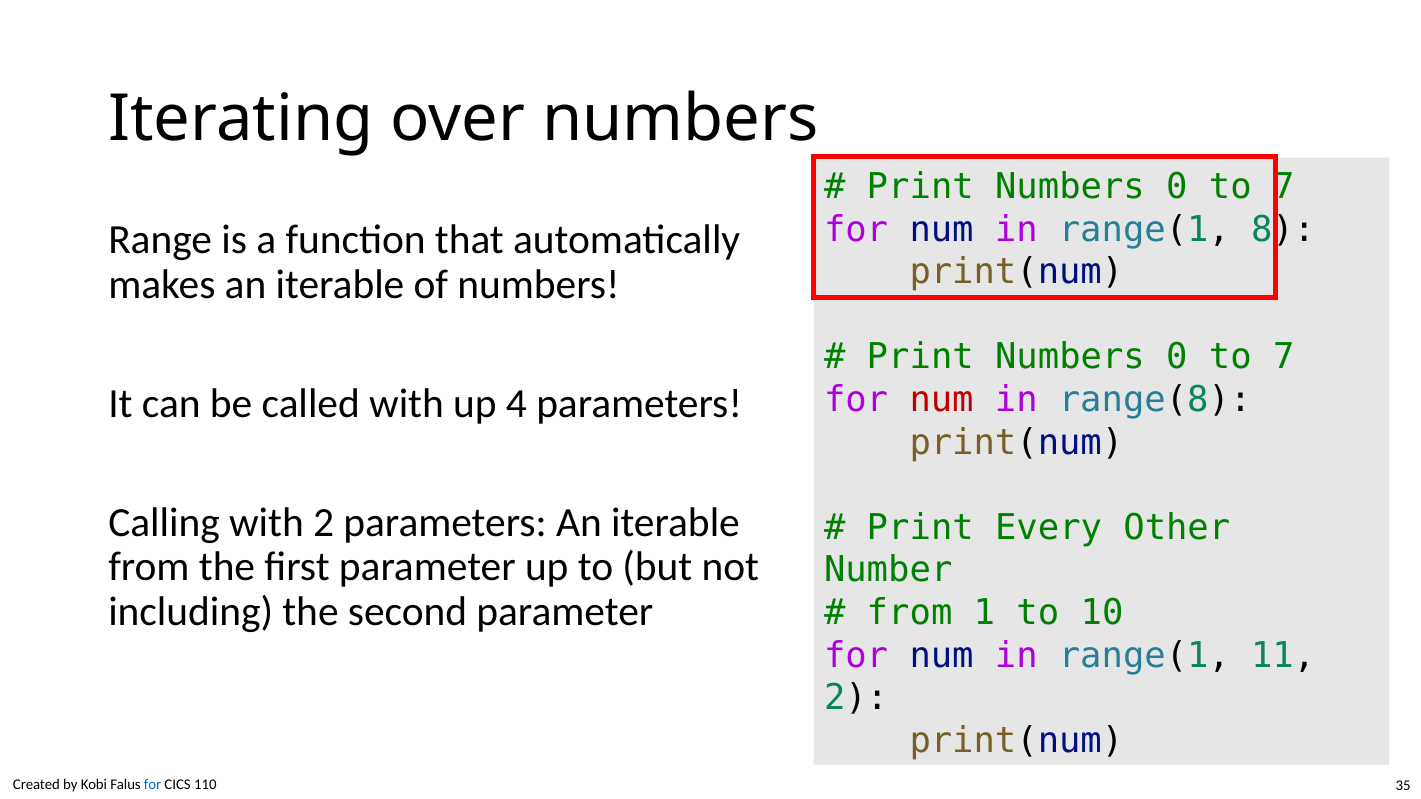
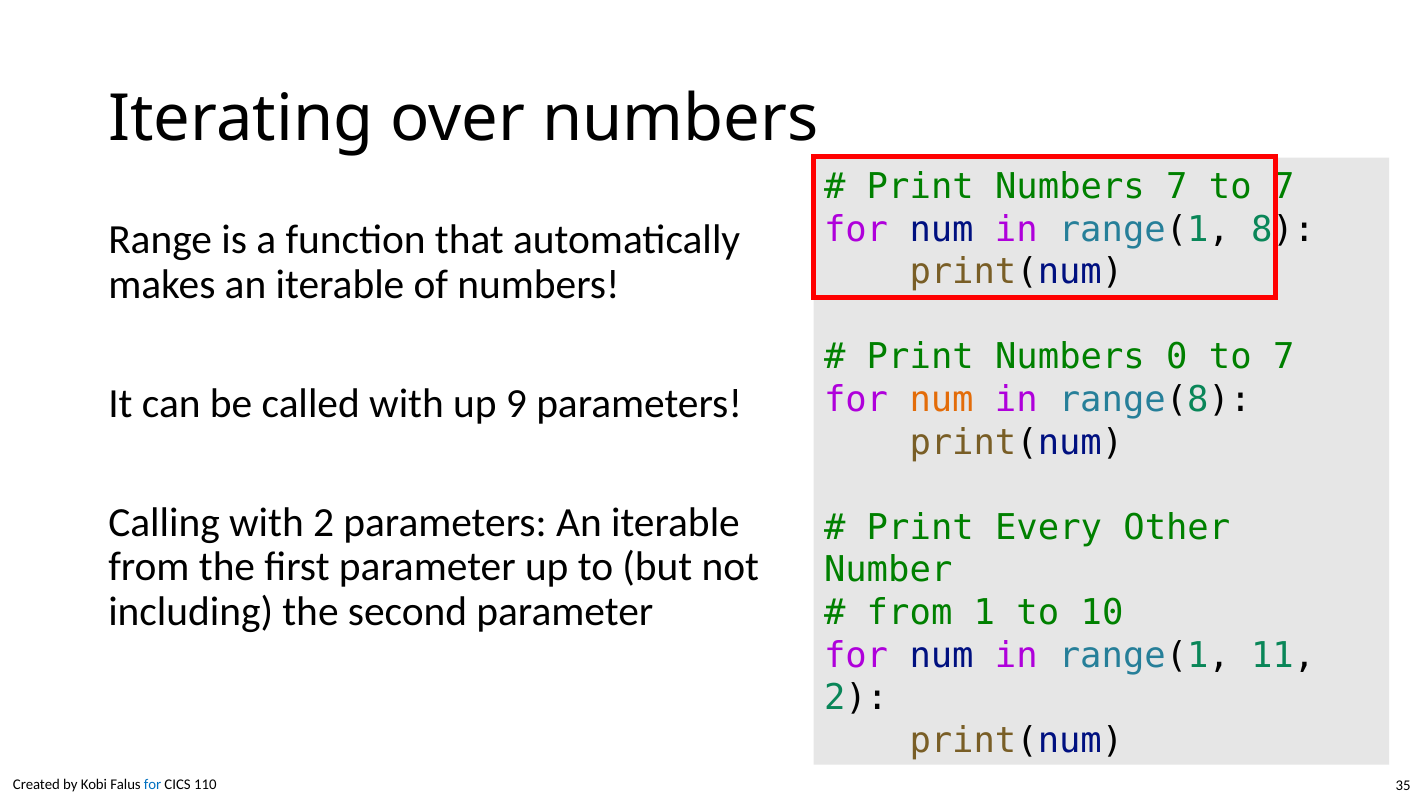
0 at (1177, 187): 0 -> 7
num at (942, 400) colour: red -> orange
4: 4 -> 9
